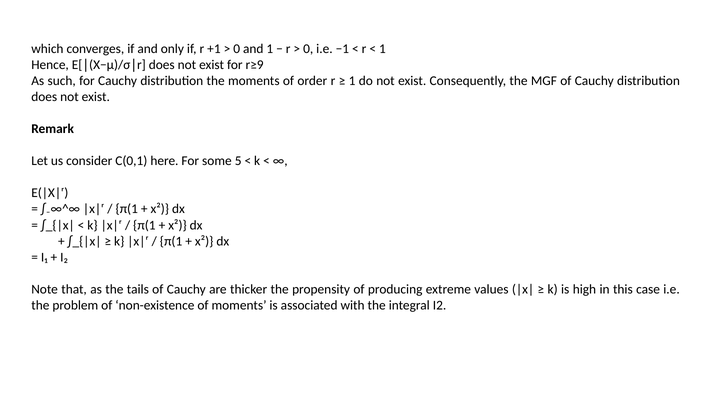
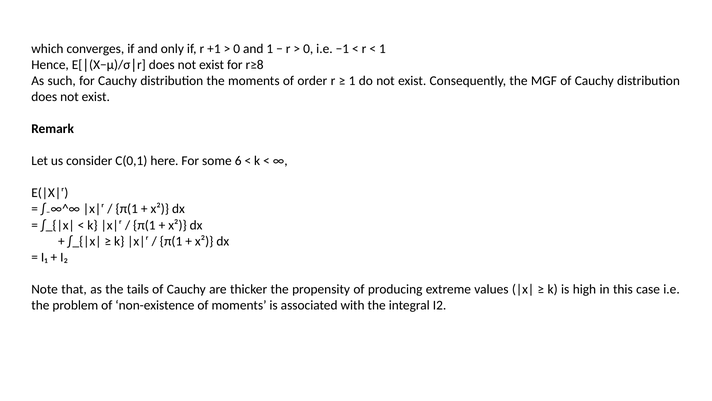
r≥9: r≥9 -> r≥8
5: 5 -> 6
